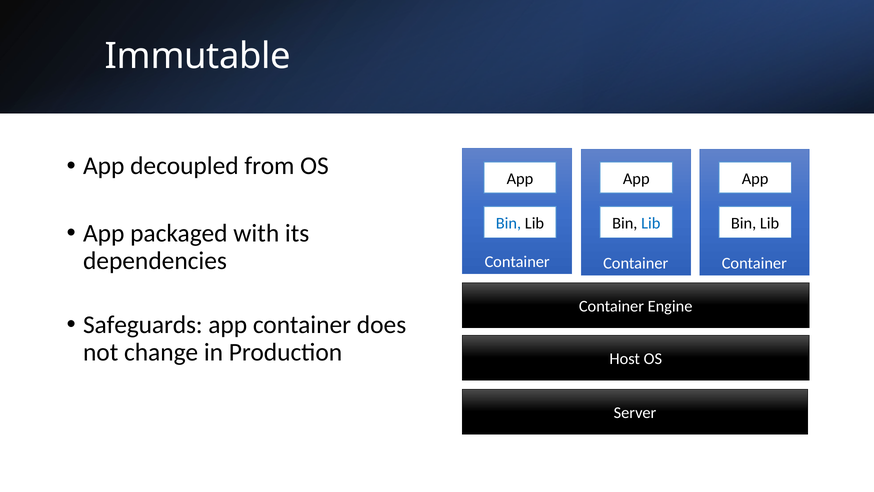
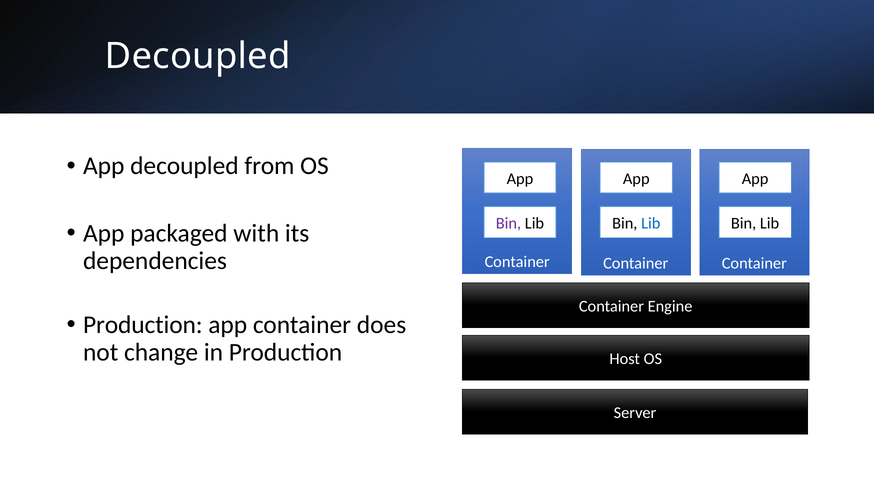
Immutable at (198, 56): Immutable -> Decoupled
Bin at (508, 223) colour: blue -> purple
Safeguards at (143, 325): Safeguards -> Production
